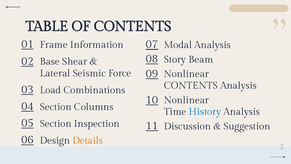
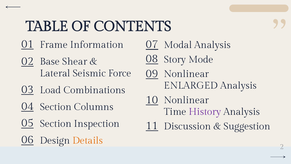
Beam: Beam -> Mode
CONTENTS at (191, 85): CONTENTS -> ENLARGED
History colour: blue -> purple
